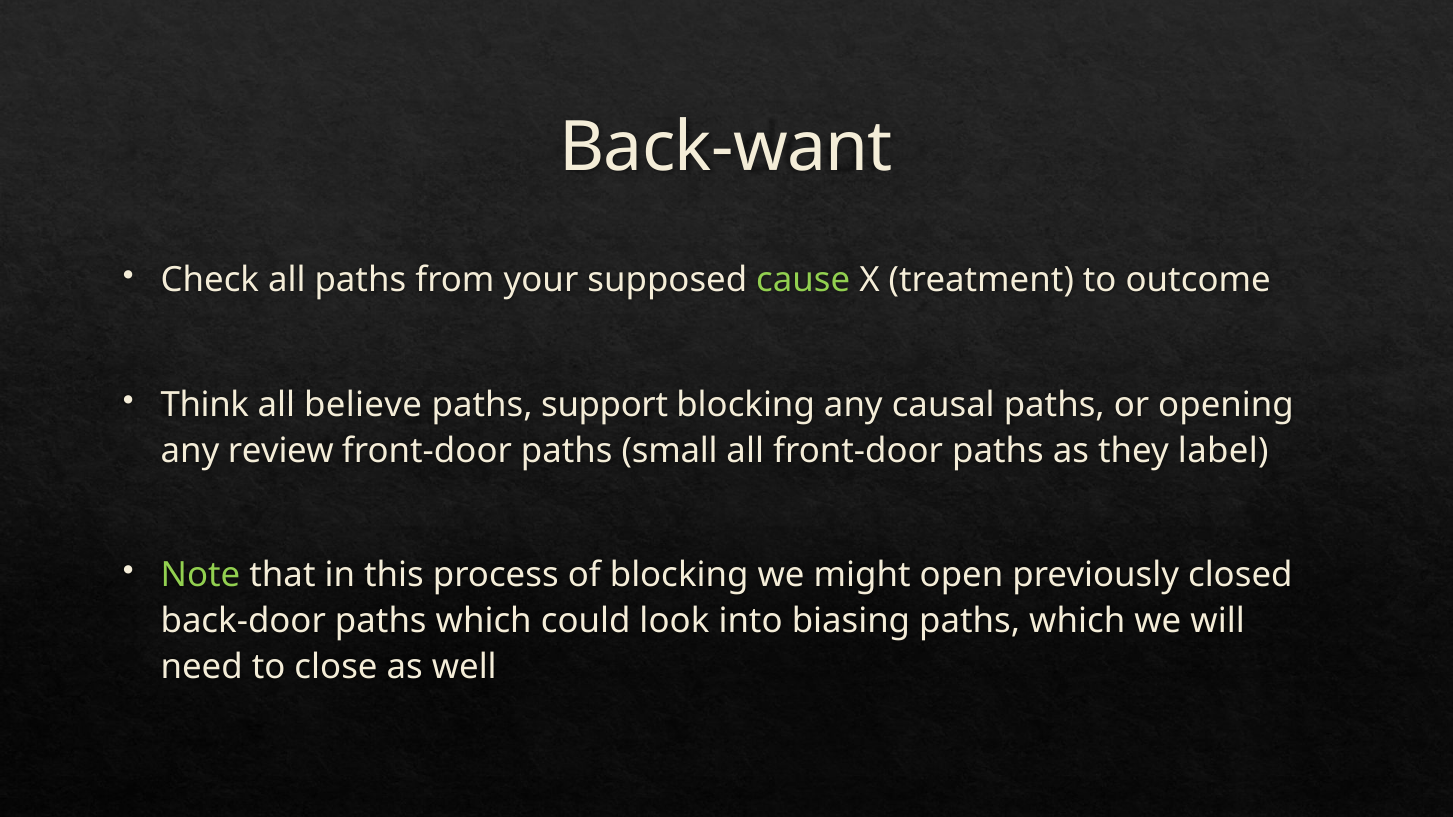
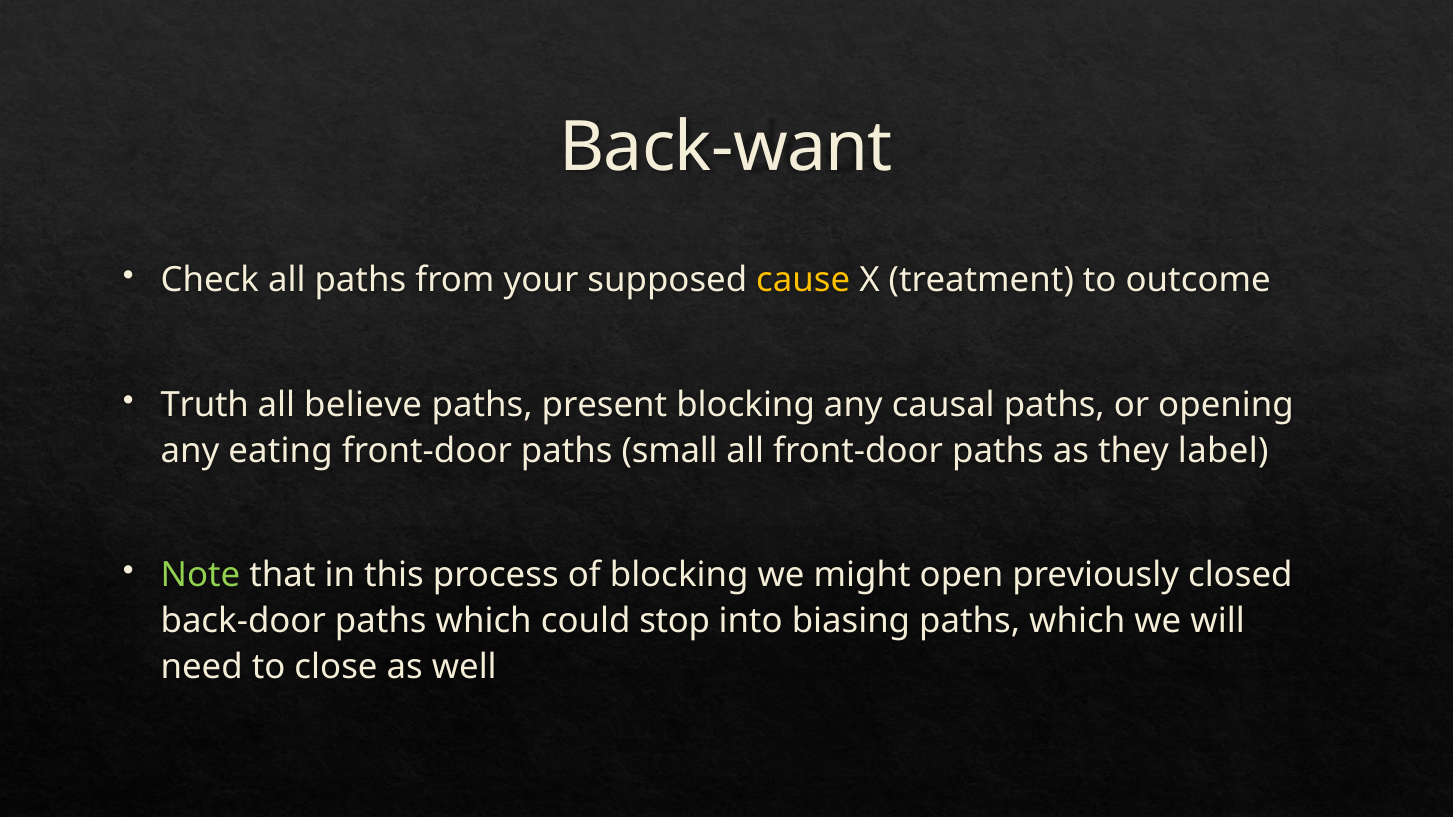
cause colour: light green -> yellow
Think: Think -> Truth
support: support -> present
review: review -> eating
look: look -> stop
